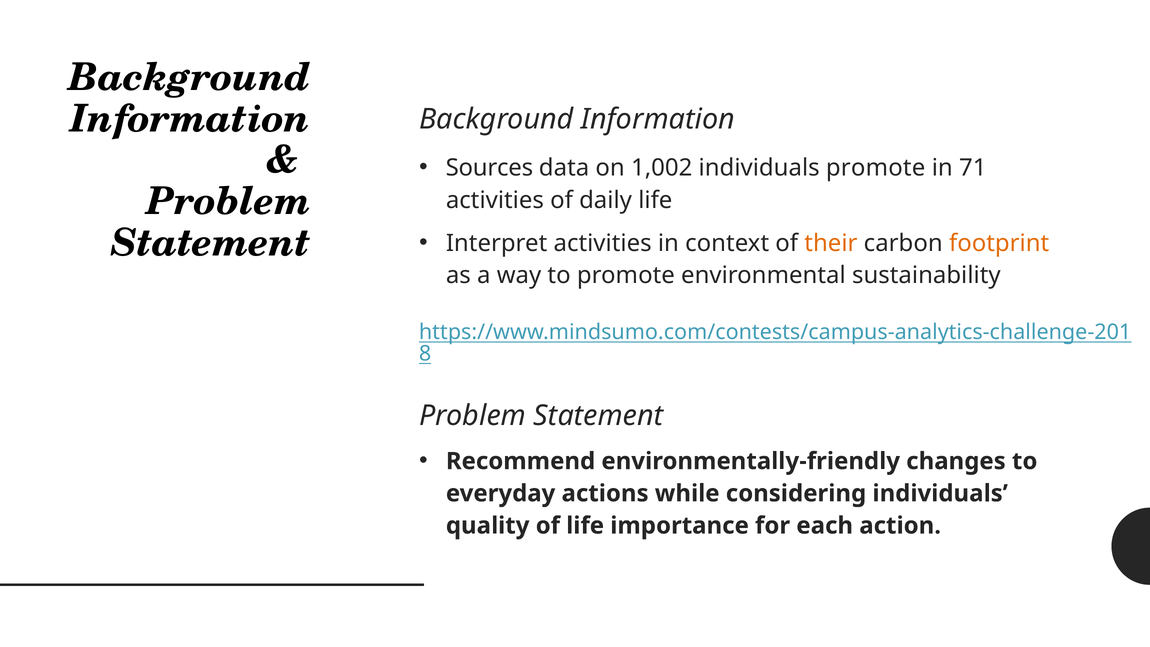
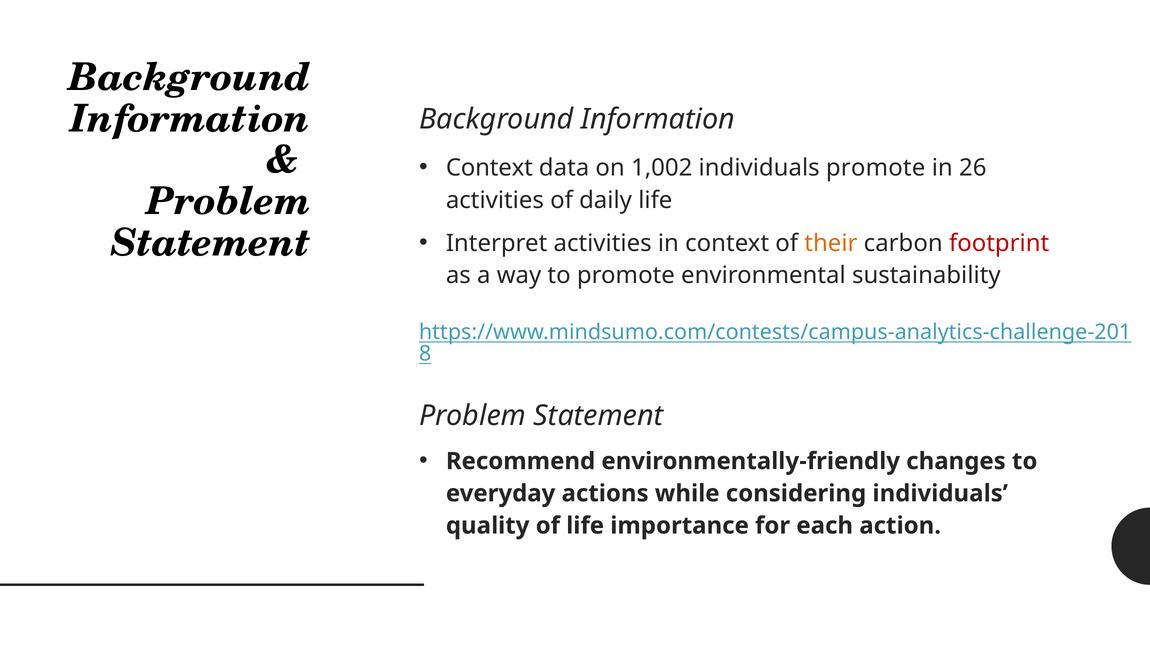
Sources at (489, 168): Sources -> Context
71: 71 -> 26
footprint colour: orange -> red
